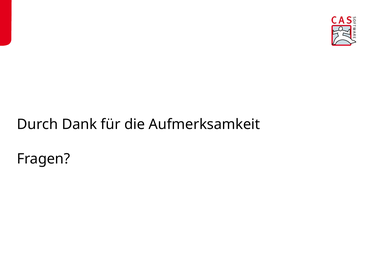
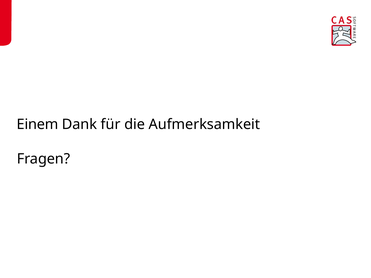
Durch: Durch -> Einem
